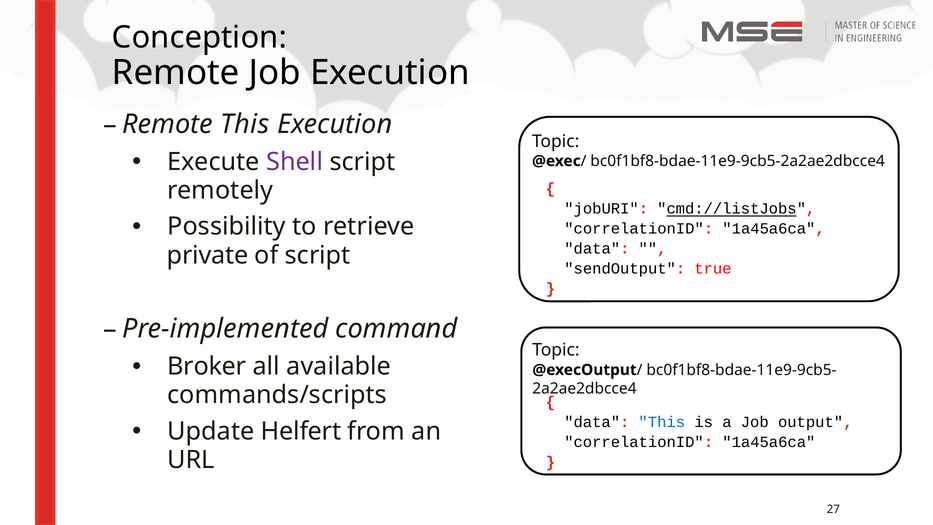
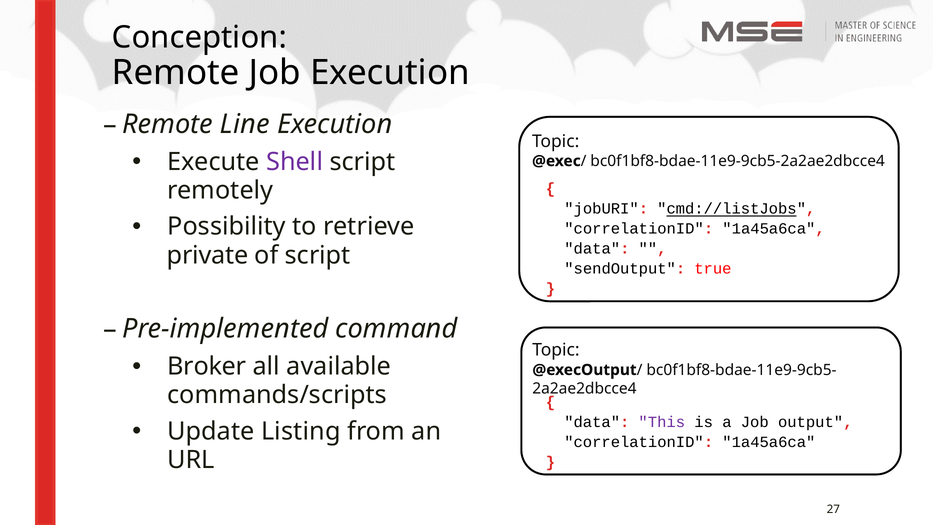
Remote This: This -> Line
This at (662, 422) colour: blue -> purple
Helfert: Helfert -> Listing
